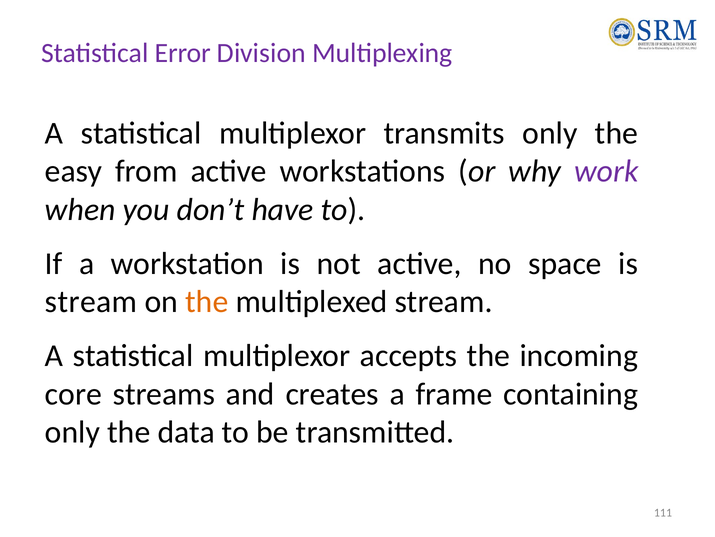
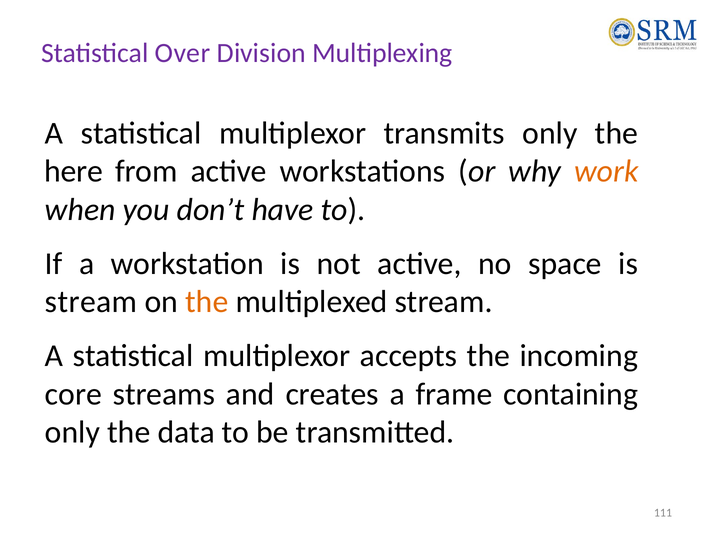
Error: Error -> Over
easy: easy -> here
work colour: purple -> orange
